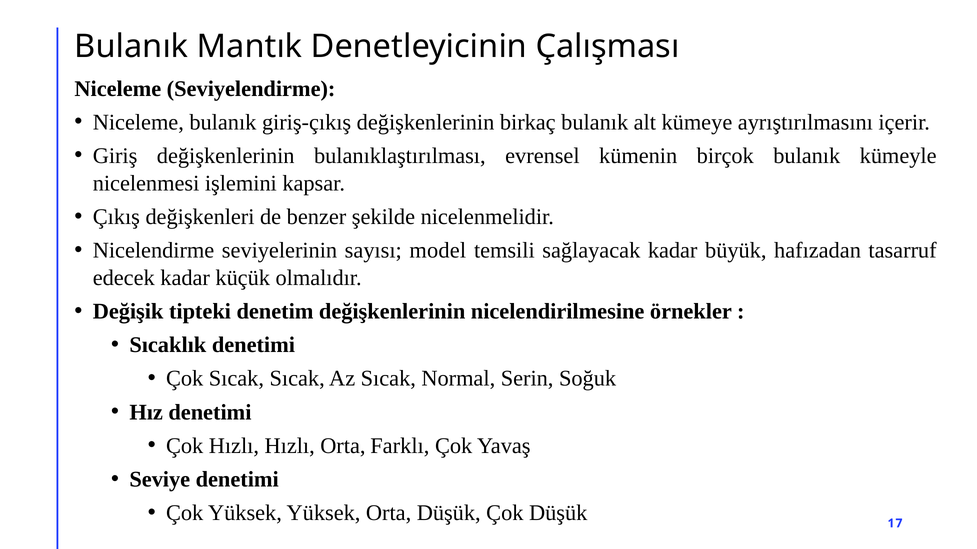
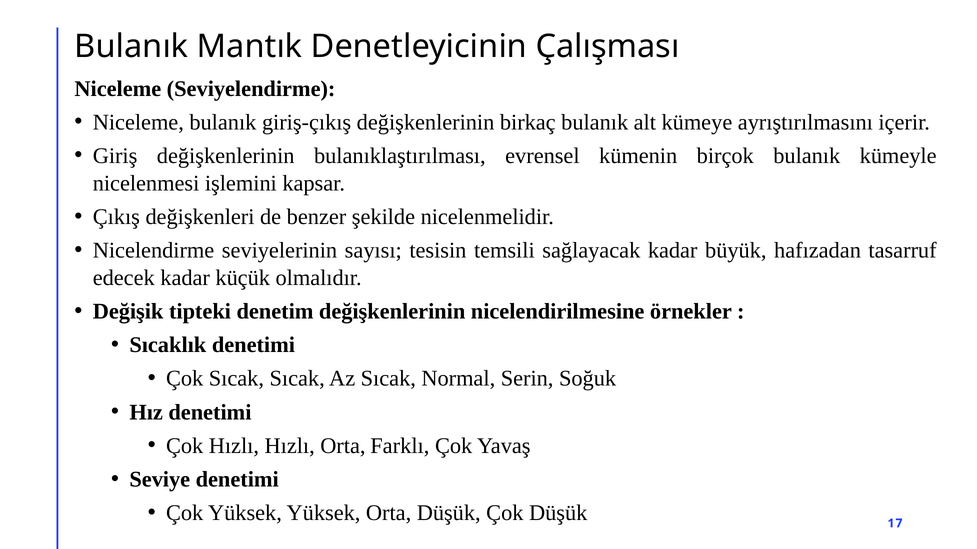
model: model -> tesisin
